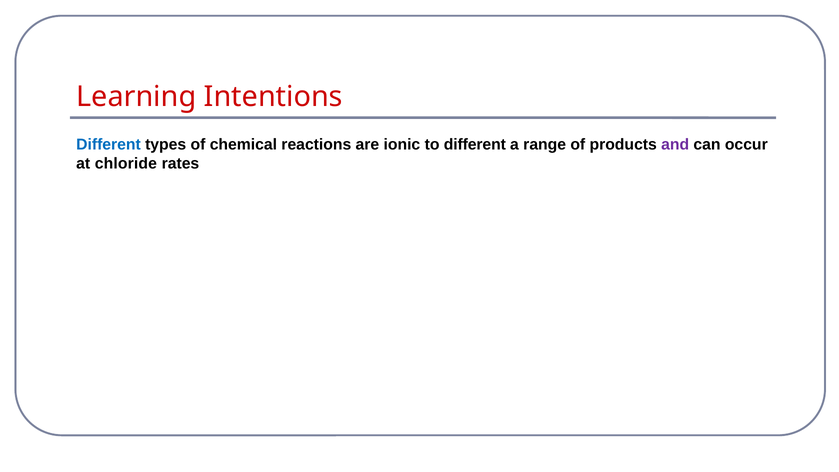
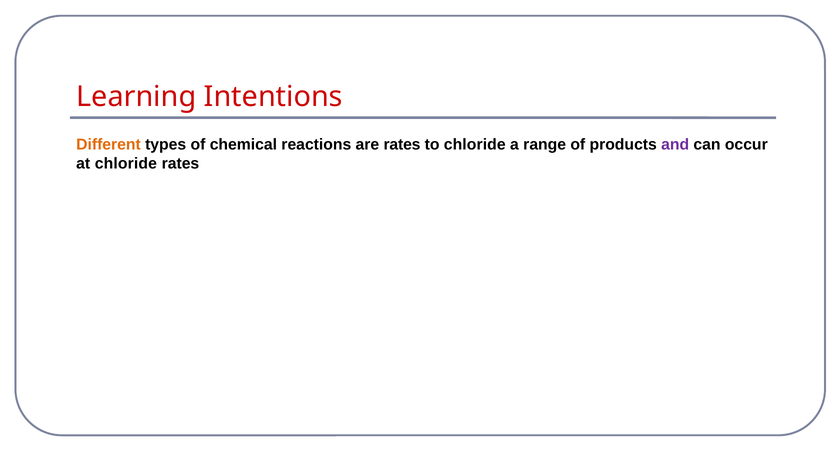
Different at (108, 145) colour: blue -> orange
are ionic: ionic -> rates
to different: different -> chloride
